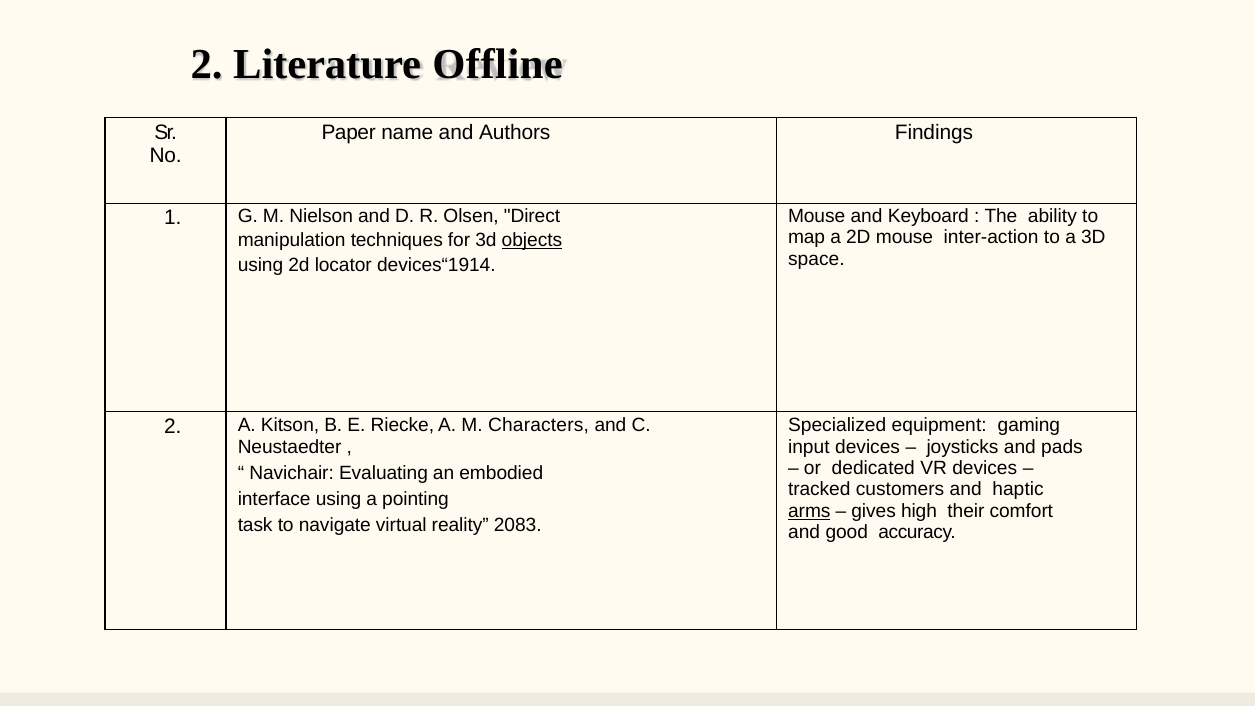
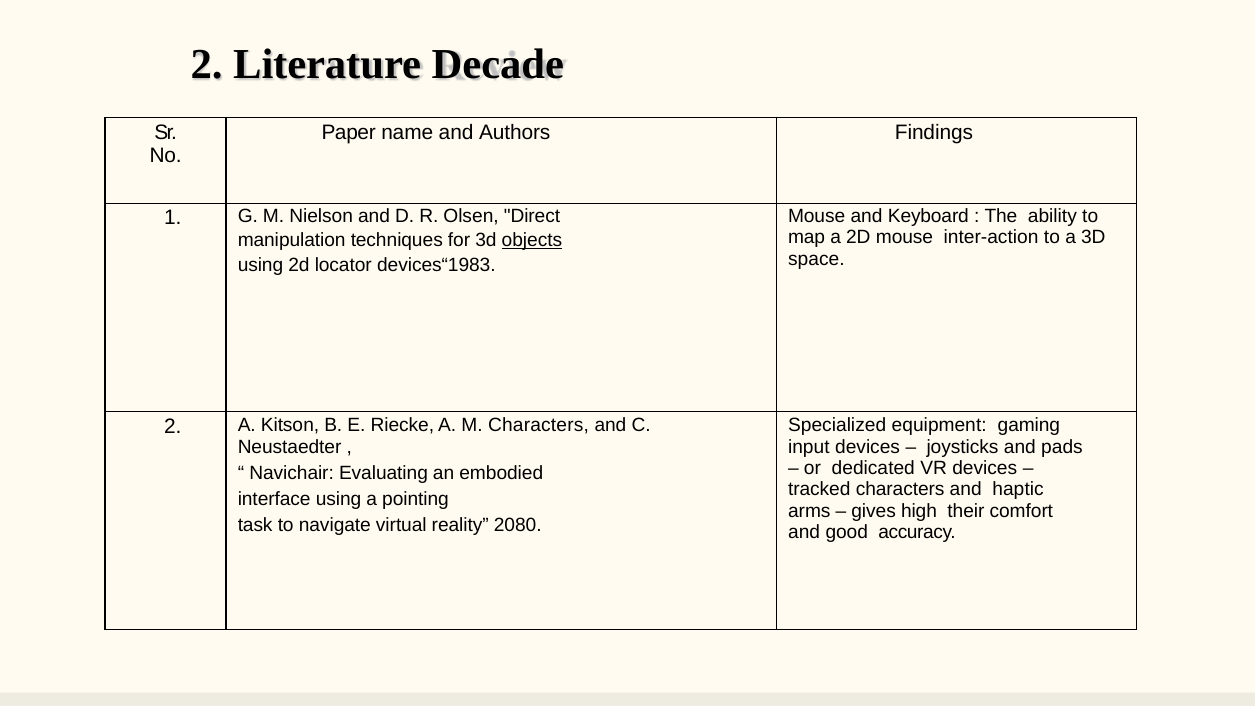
Offline: Offline -> Decade
devices“1914: devices“1914 -> devices“1983
tracked customers: customers -> characters
arms underline: present -> none
2083: 2083 -> 2080
